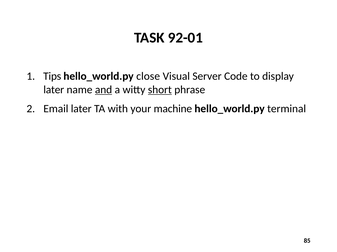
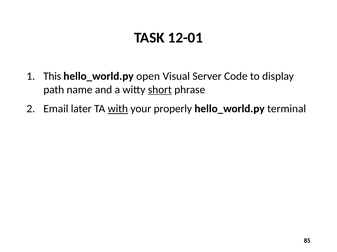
92-01: 92-01 -> 12-01
Tips: Tips -> This
close: close -> open
later at (54, 90): later -> path
and underline: present -> none
with underline: none -> present
machine: machine -> properly
